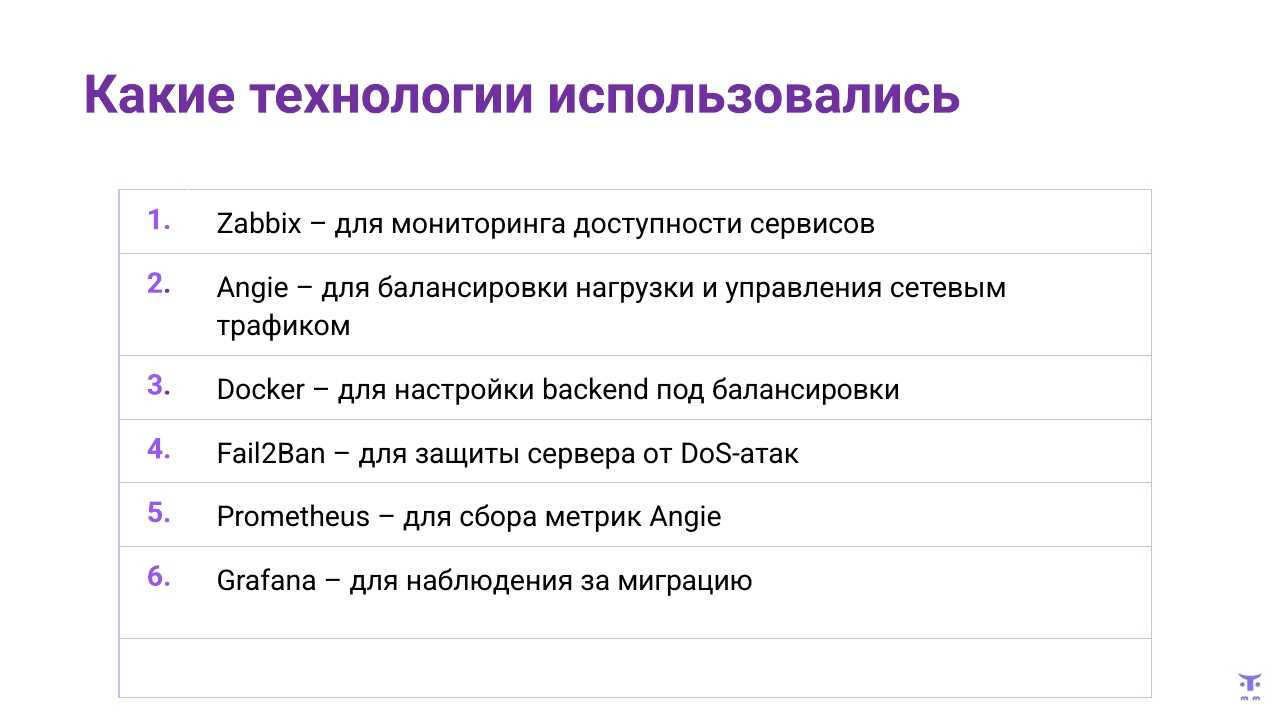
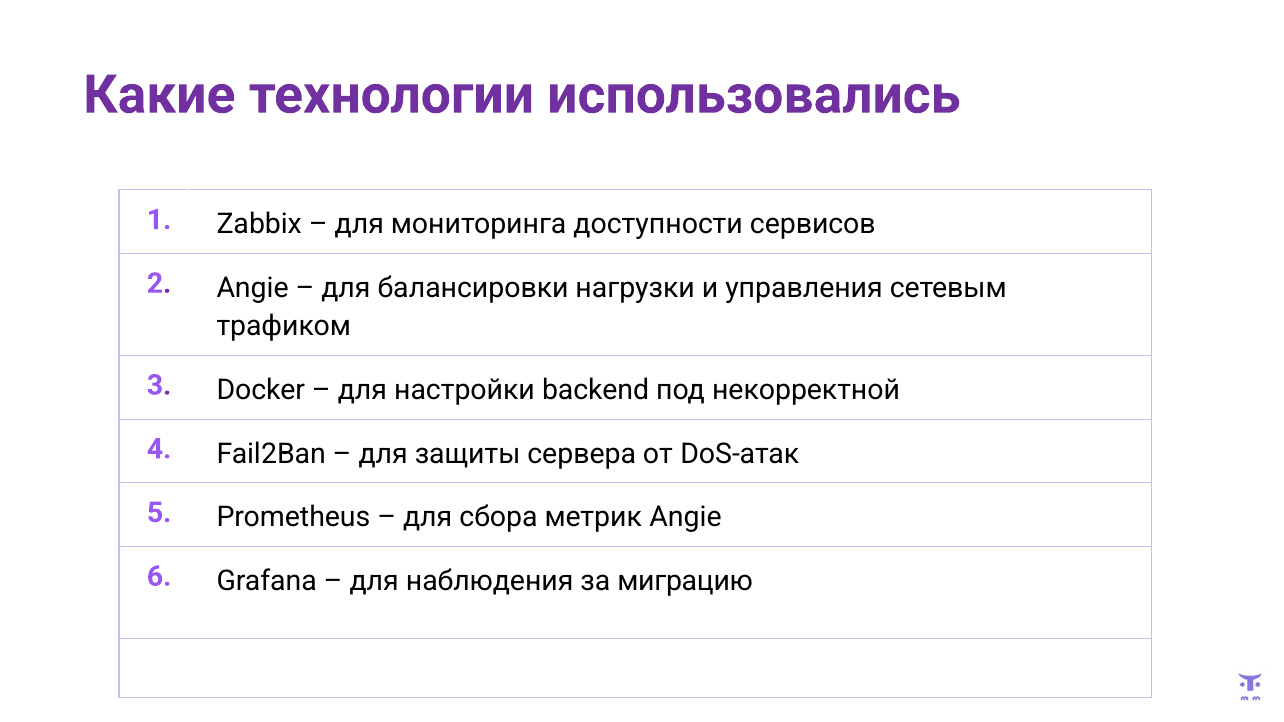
под балансировки: балансировки -> некорректной
